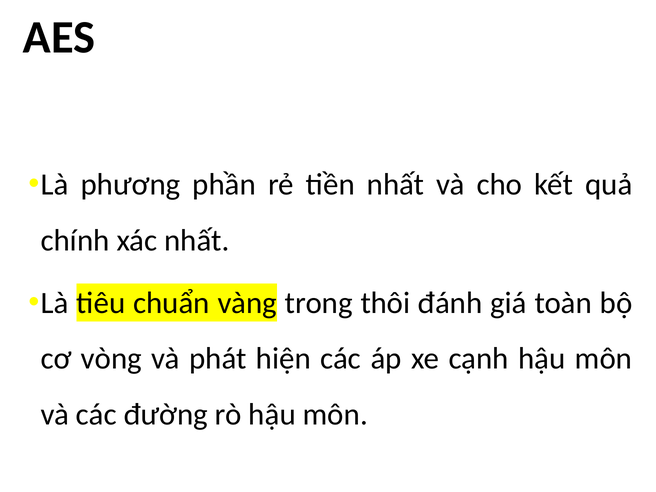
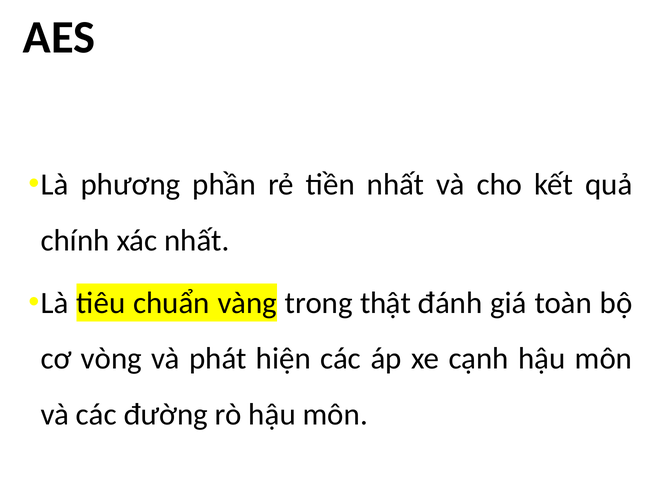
thôi: thôi -> thật
